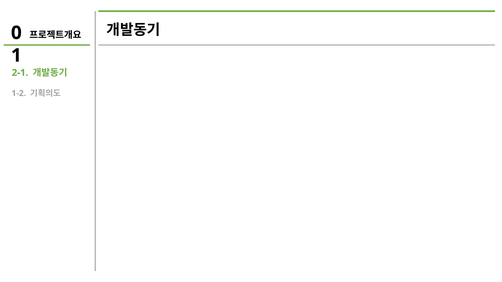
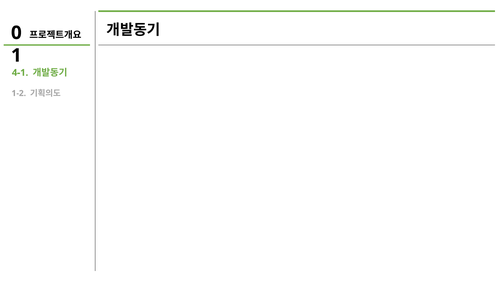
2-1: 2-1 -> 4-1
